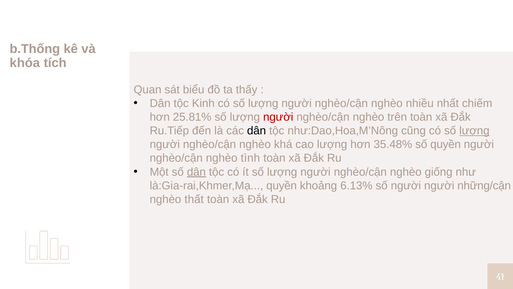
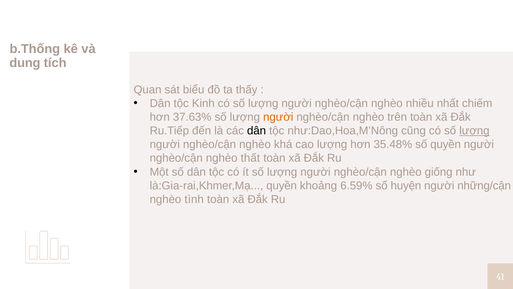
khóa: khóa -> dung
25.81%: 25.81% -> 37.63%
người at (278, 117) colour: red -> orange
tình: tình -> thất
dân at (196, 172) underline: present -> none
6.13%: 6.13% -> 6.59%
số người: người -> huyện
thất: thất -> tình
